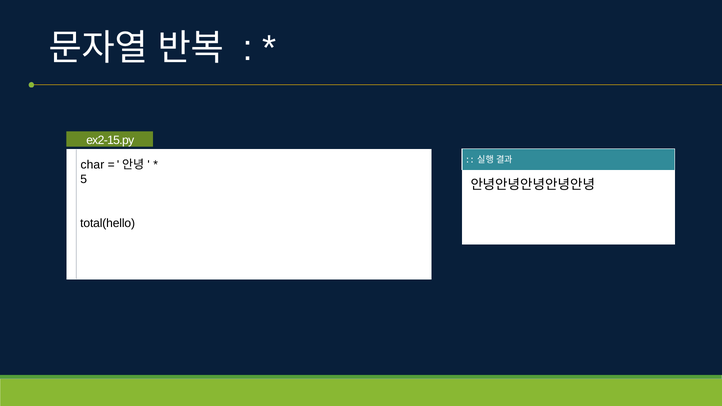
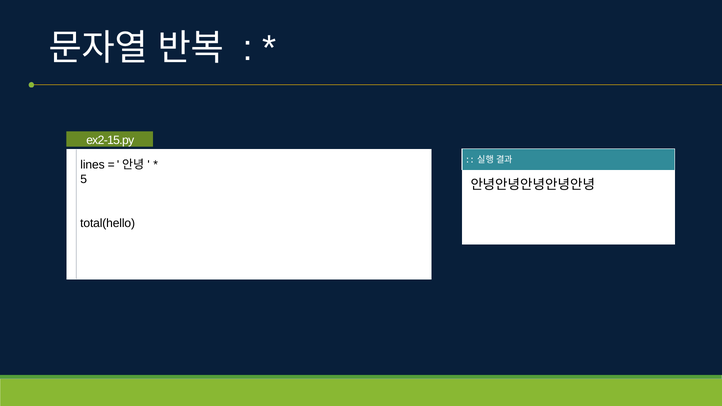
char: char -> lines
